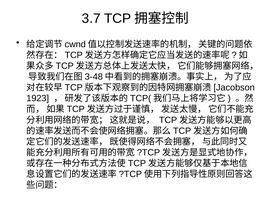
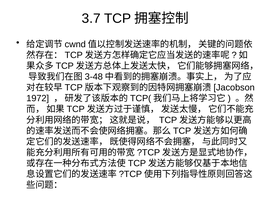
1923: 1923 -> 1972
